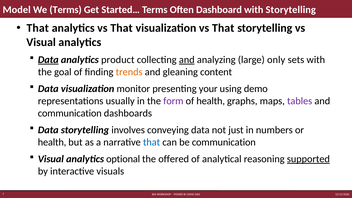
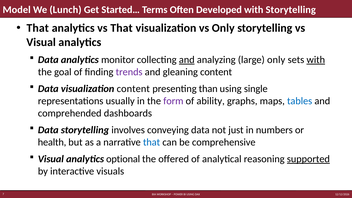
We Terms: Terms -> Lunch
Dashboard: Dashboard -> Developed
visualization vs That: That -> Only
Data at (48, 60) underline: present -> none
product: product -> monitor
with at (316, 60) underline: none -> present
trends colour: orange -> purple
visualization monitor: monitor -> content
your: your -> than
demo: demo -> single
of health: health -> ability
tables colour: purple -> blue
communication at (70, 113): communication -> comprehended
be communication: communication -> comprehensive
